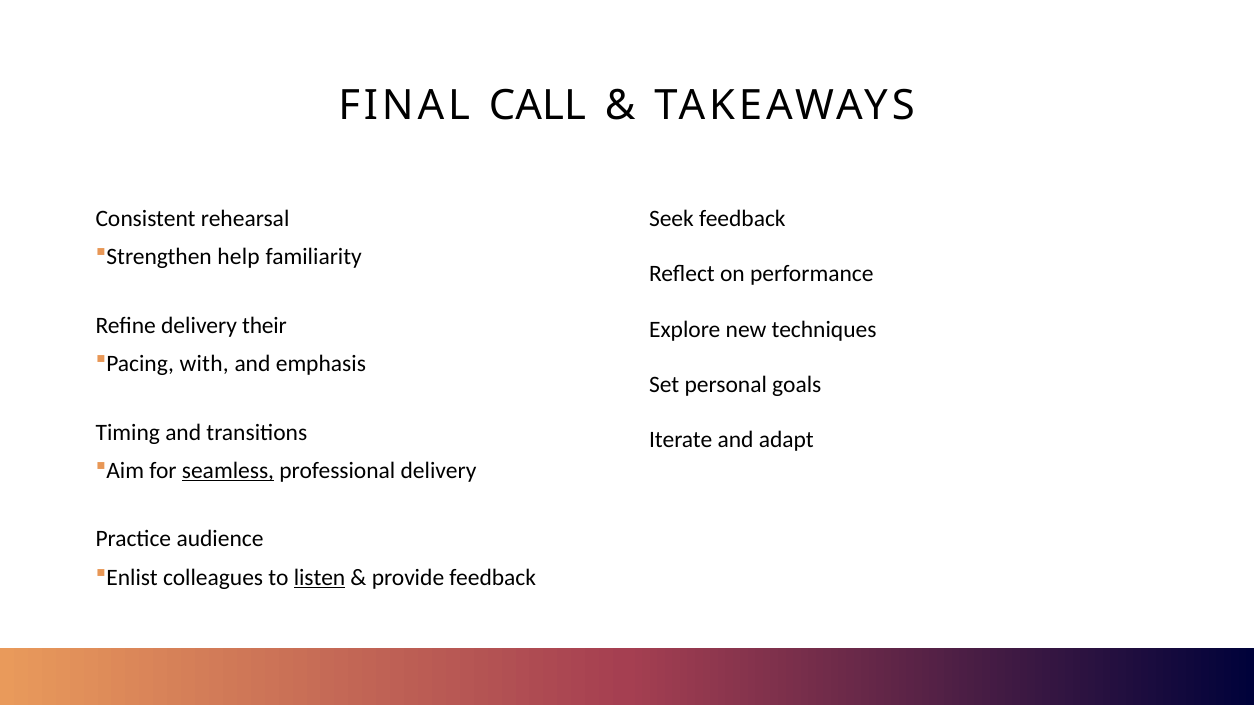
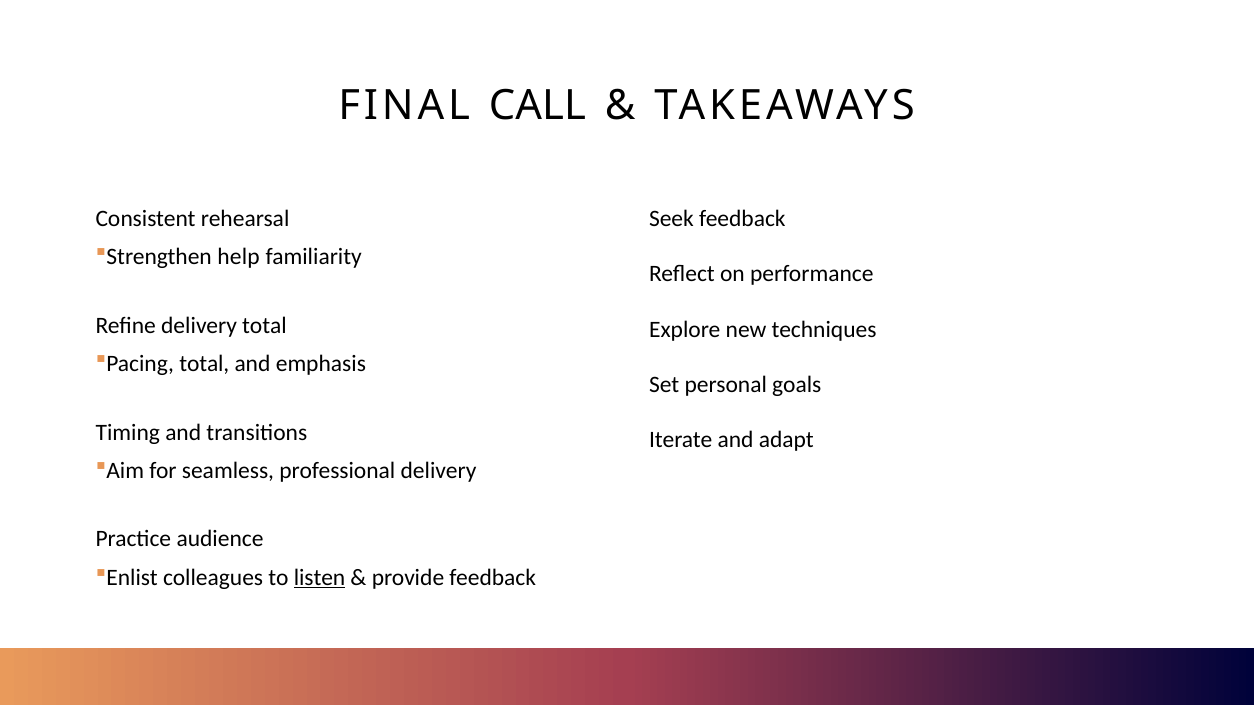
delivery their: their -> total
with at (204, 364): with -> total
seamless underline: present -> none
